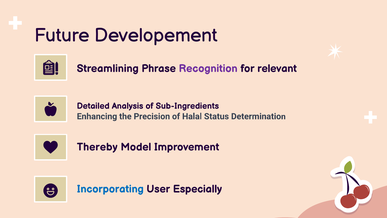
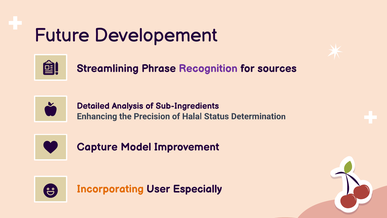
relevant: relevant -> sources
Thereby: Thereby -> Capture
Incorporating colour: blue -> orange
